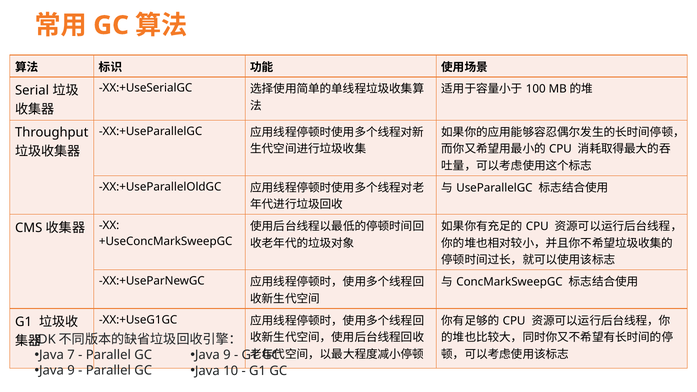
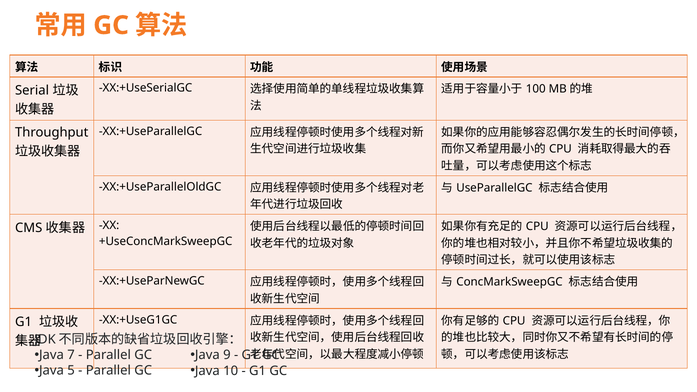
9 at (71, 371): 9 -> 5
